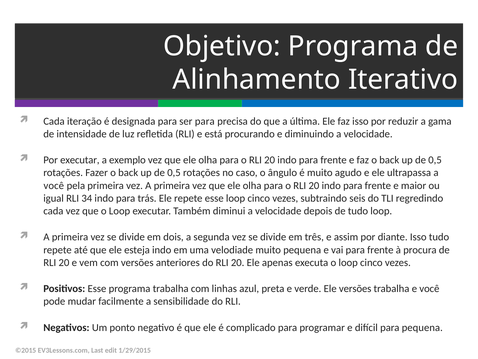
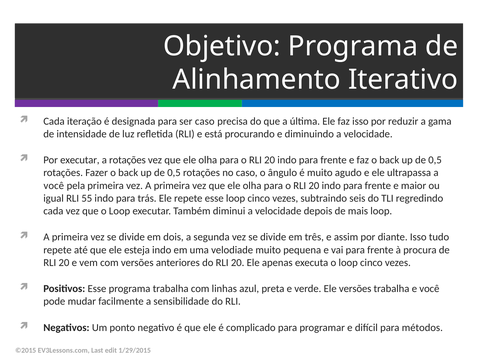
ser para: para -> caso
a exemplo: exemplo -> rotações
34: 34 -> 55
de tudo: tudo -> mais
para pequena: pequena -> métodos
